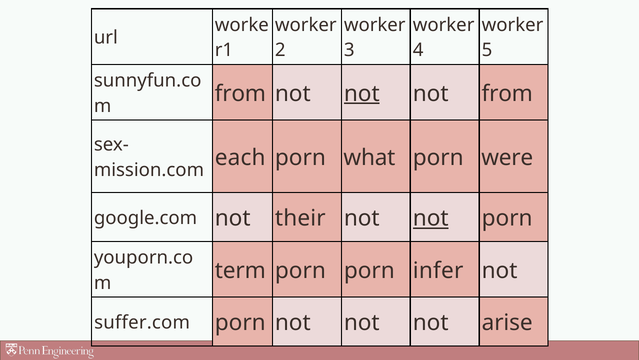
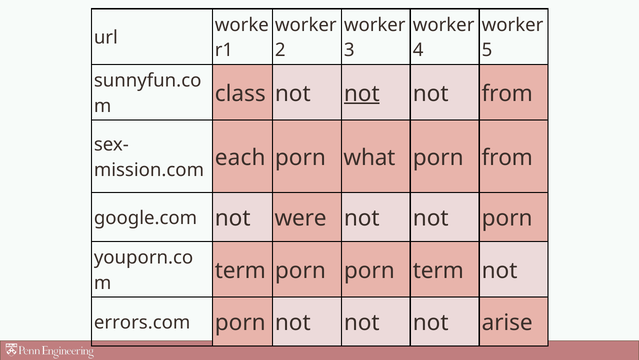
from at (240, 93): from -> class
porn were: were -> from
their: their -> were
not at (431, 218) underline: present -> none
porn infer: infer -> term
suffer.com: suffer.com -> errors.com
